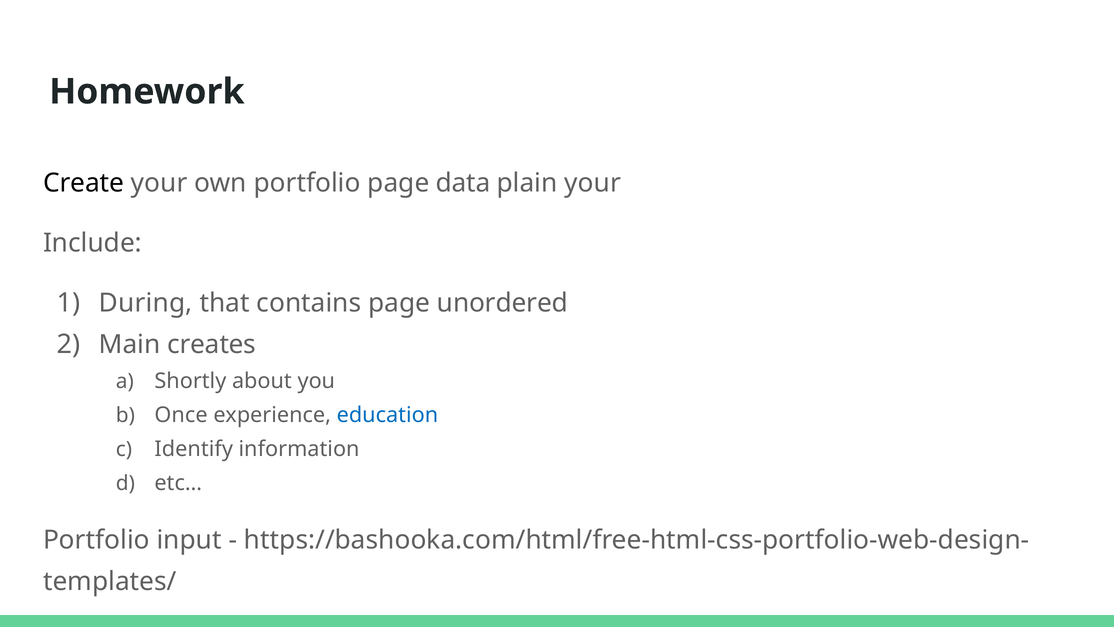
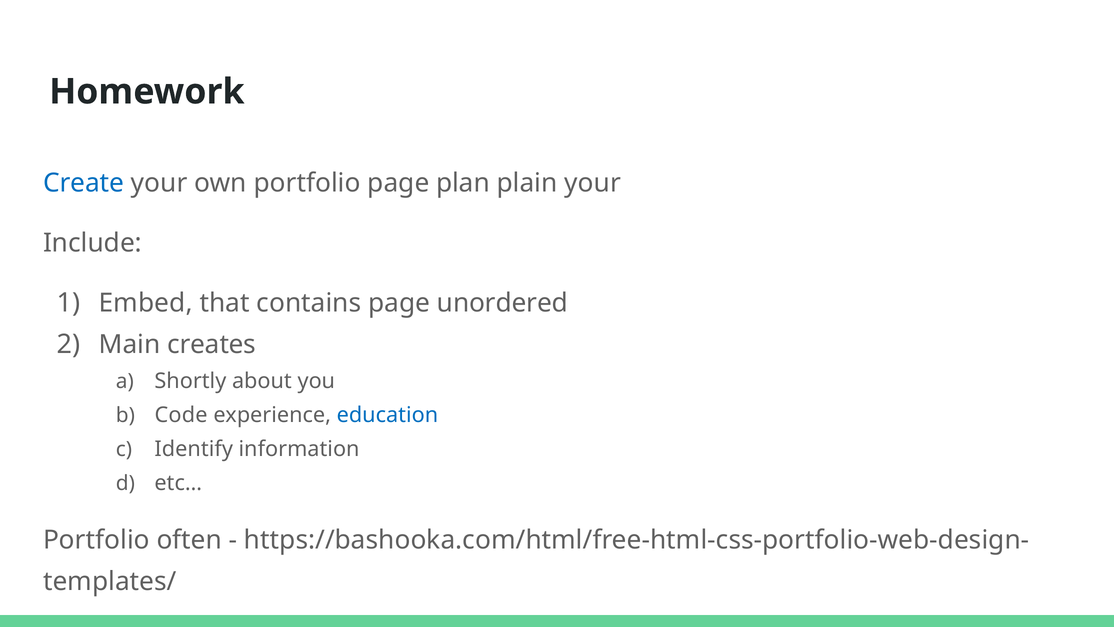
Create colour: black -> blue
data: data -> plan
During: During -> Embed
Once: Once -> Code
input: input -> often
